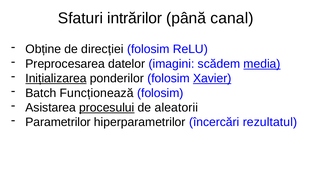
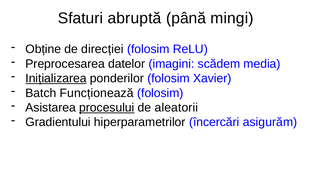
intrărilor: intrărilor -> abruptă
canal: canal -> mingi
media underline: present -> none
Xavier underline: present -> none
Parametrilor: Parametrilor -> Gradientului
rezultatul: rezultatul -> asigurăm
